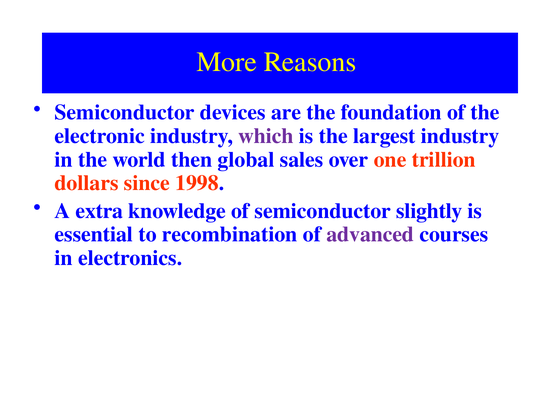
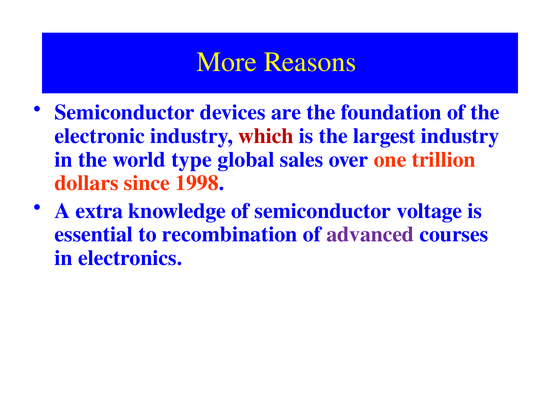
which colour: purple -> red
then: then -> type
slightly: slightly -> voltage
